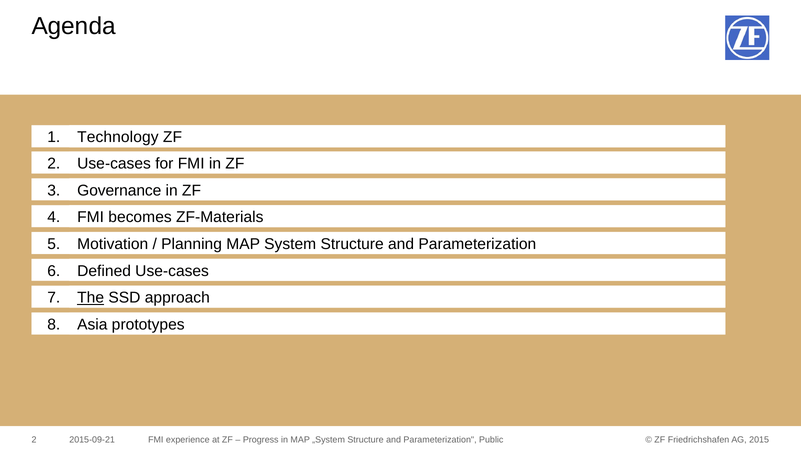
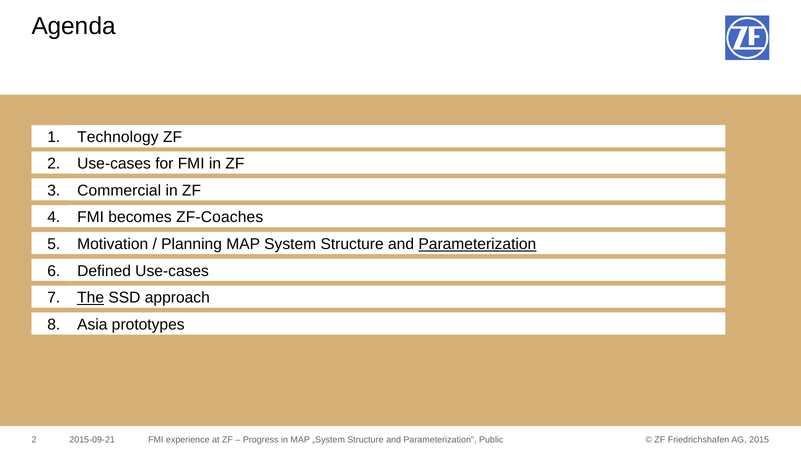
Governance: Governance -> Commercial
ZF-Materials: ZF-Materials -> ZF-Coaches
Parameterization at (477, 244) underline: none -> present
